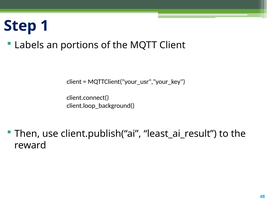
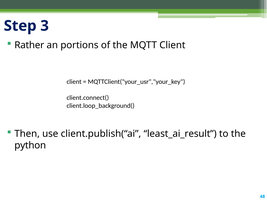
1: 1 -> 3
Labels: Labels -> Rather
reward: reward -> python
